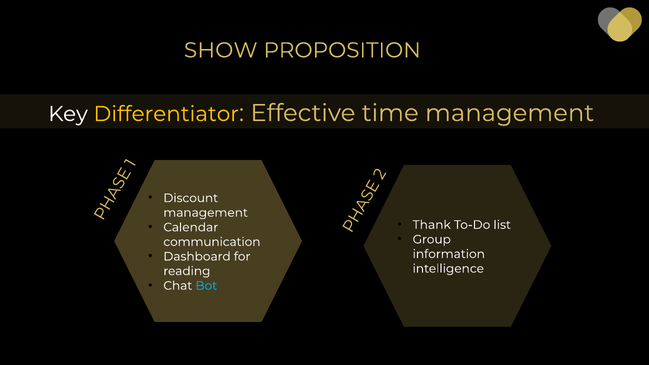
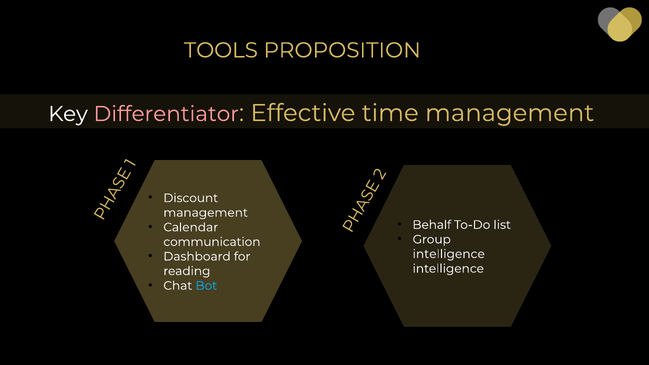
SHOW: SHOW -> TOOLS
Differentiator colour: yellow -> pink
Thank: Thank -> Behalf
information at (449, 254): information -> intelligence
